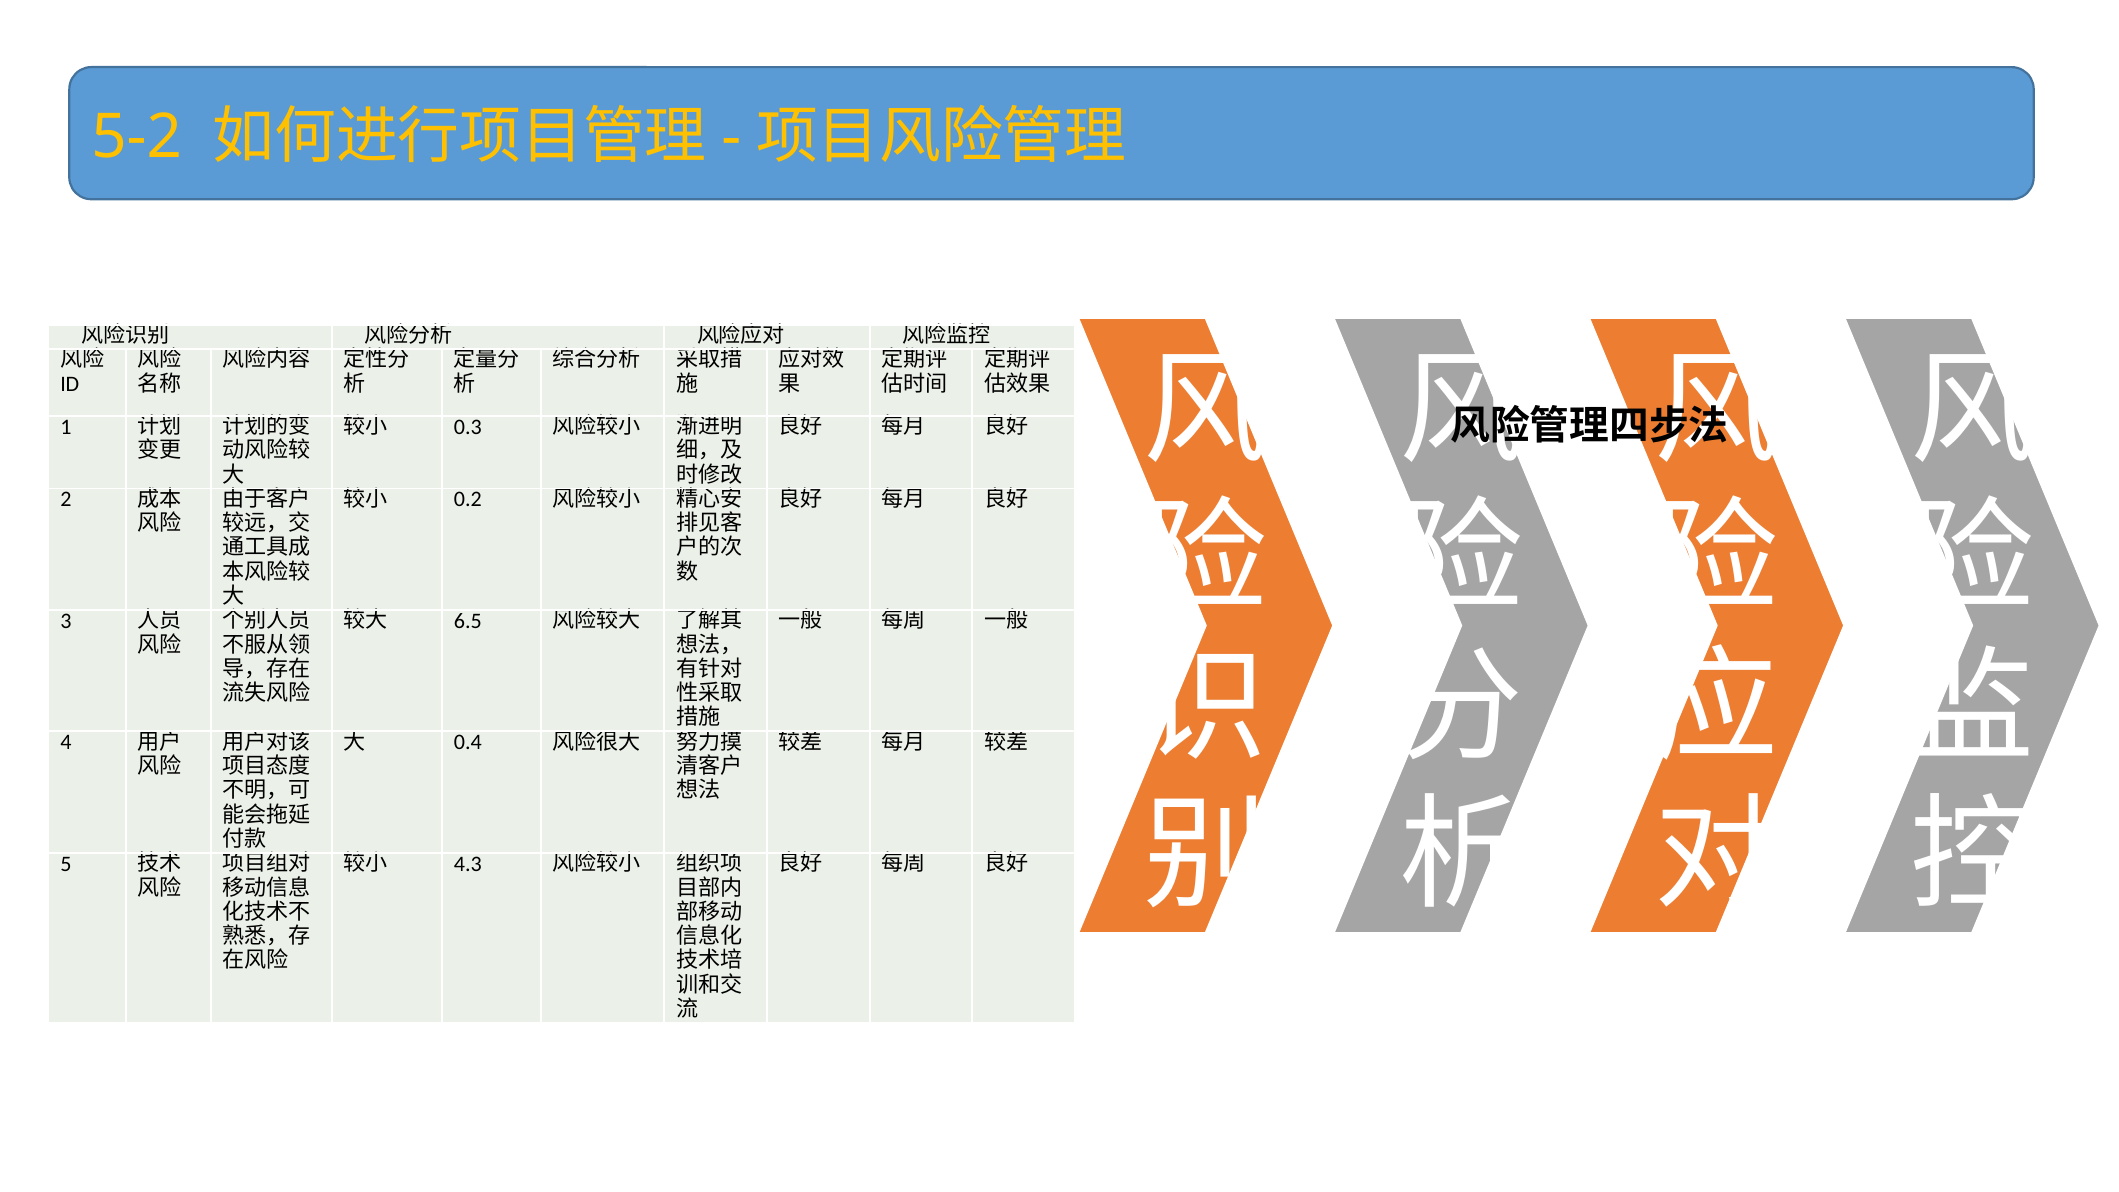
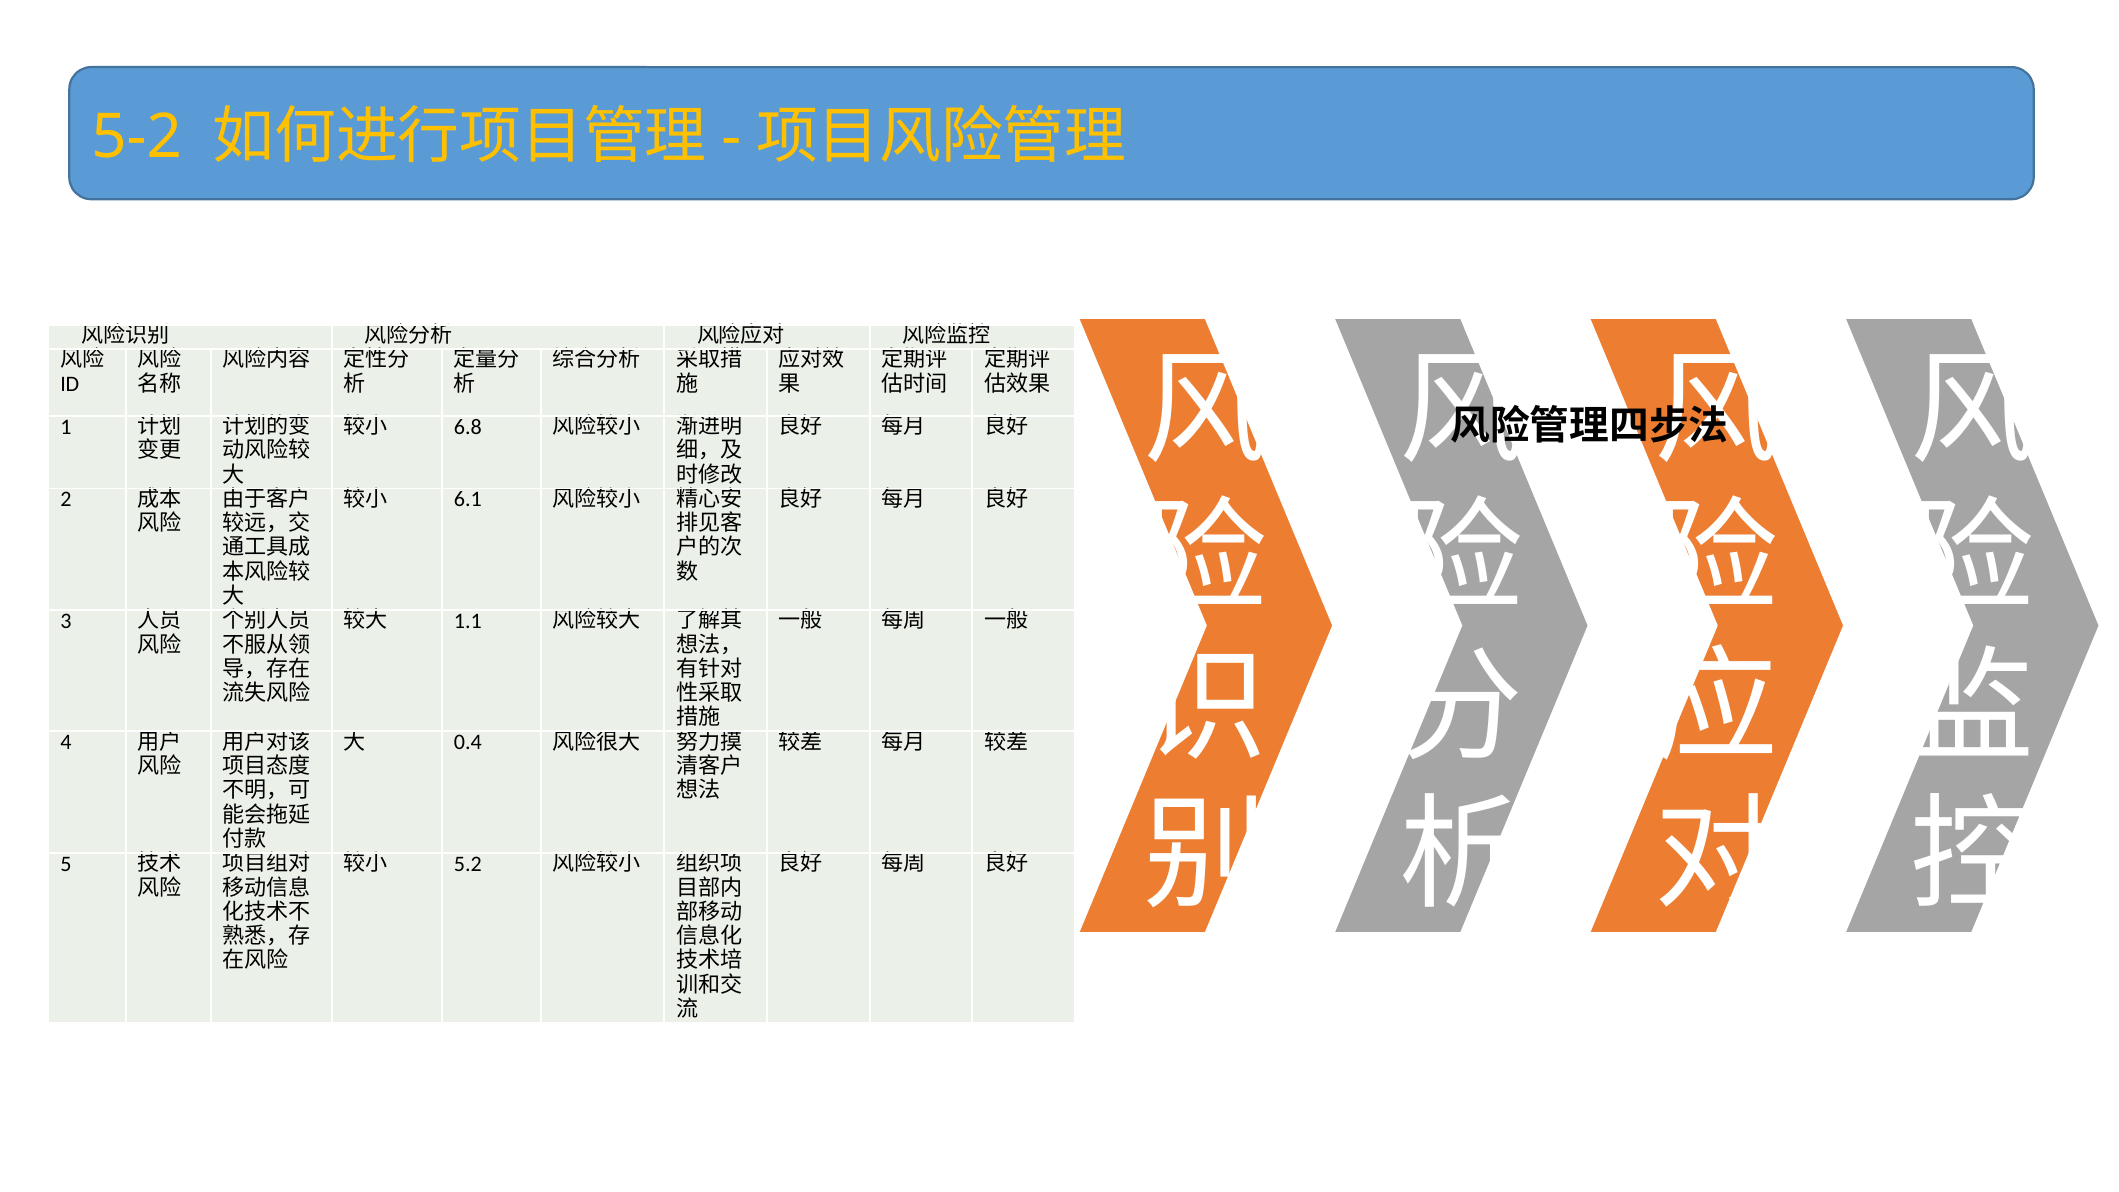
0.3: 0.3 -> 6.8
0.2: 0.2 -> 6.1
6.5: 6.5 -> 1.1
4.3: 4.3 -> 5.2
